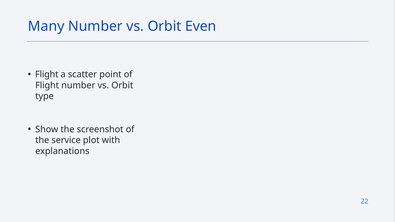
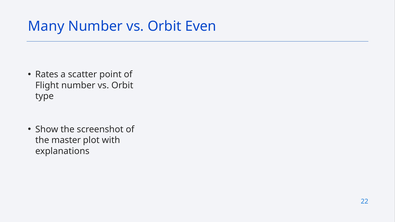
Flight at (47, 75): Flight -> Rates
service: service -> master
